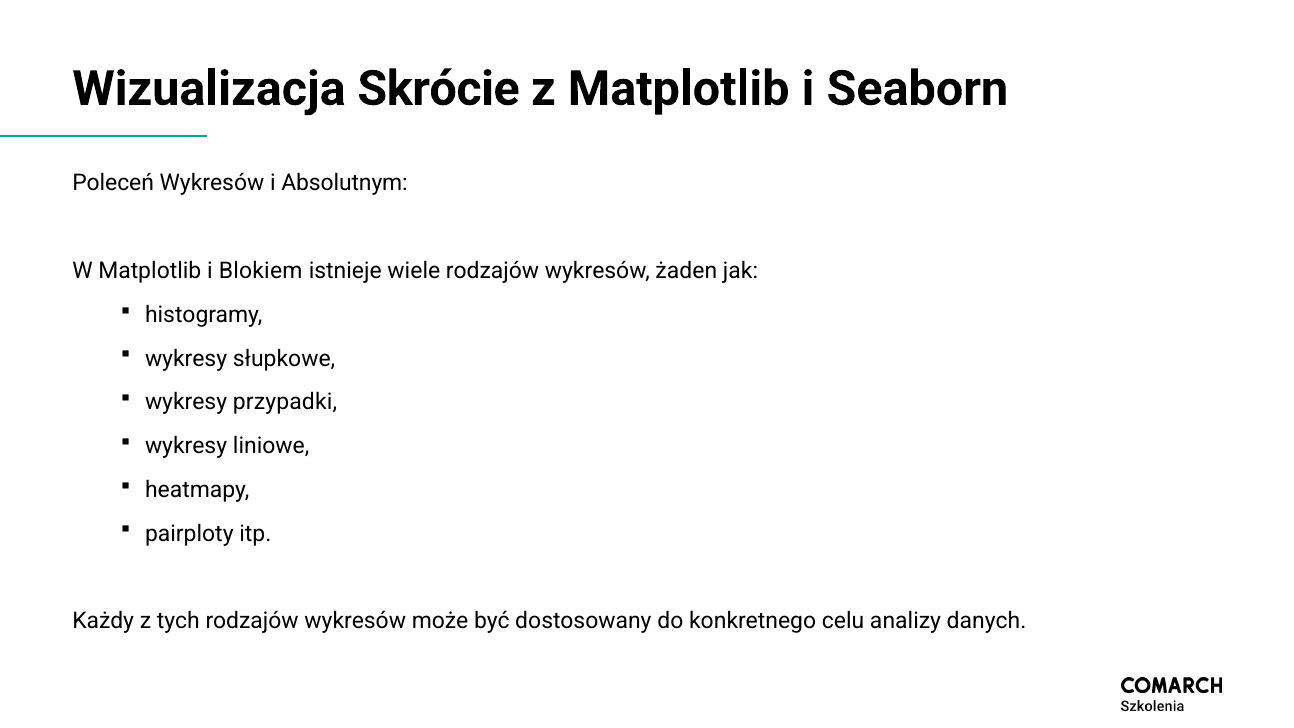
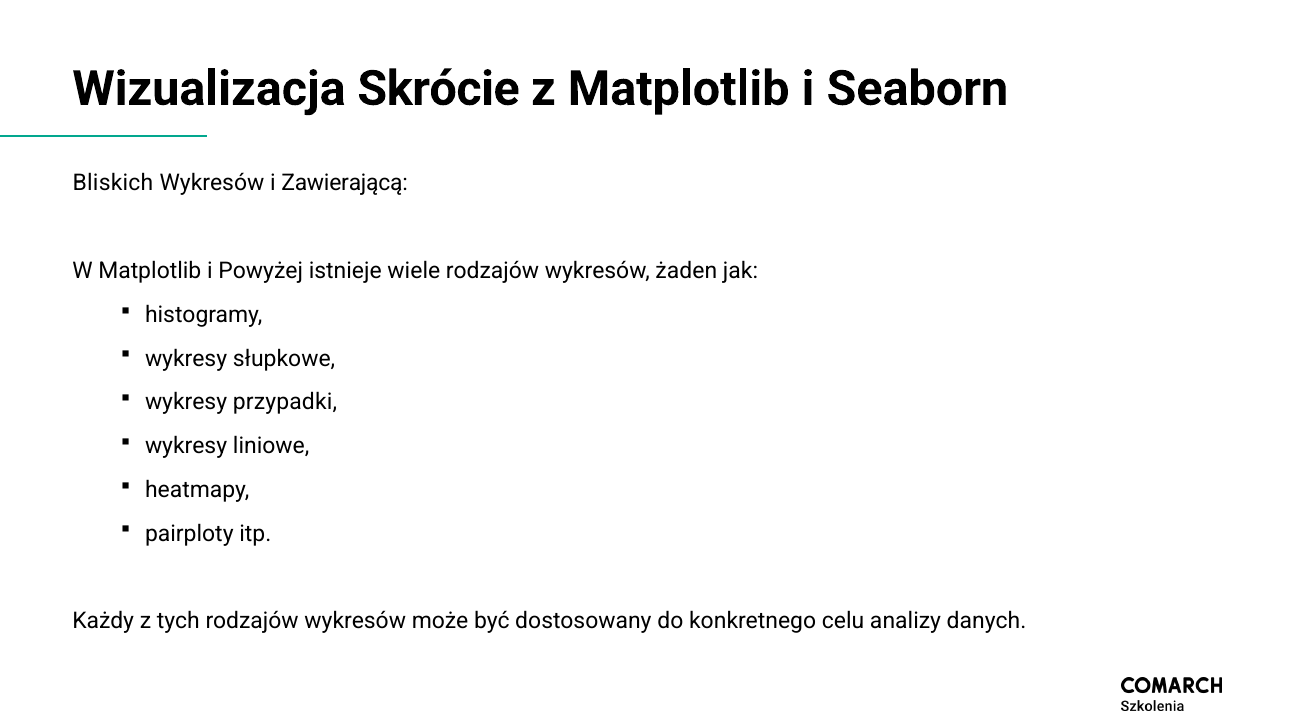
Poleceń: Poleceń -> Bliskich
Absolutnym: Absolutnym -> Zawierającą
Blokiem: Blokiem -> Powyżej
